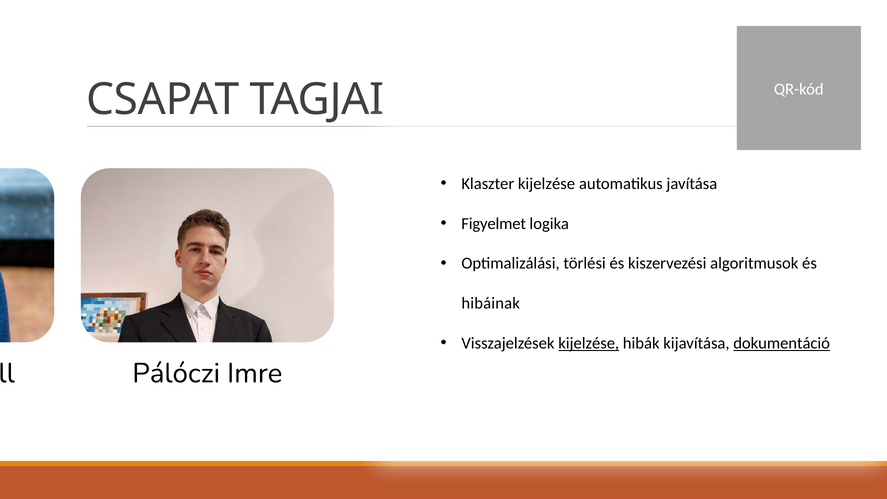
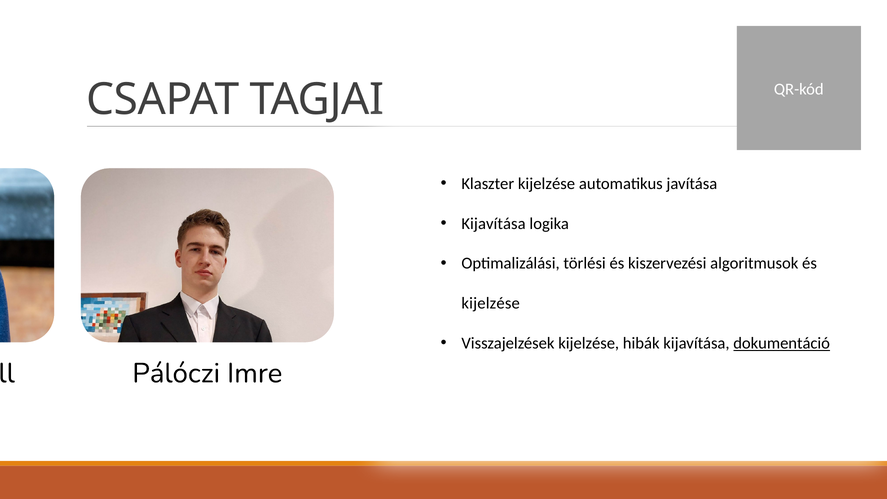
Figyelmet at (494, 224): Figyelmet -> Kijavítása
hibáinak at (491, 303): hibáinak -> kijelzése
kijelzése at (589, 343) underline: present -> none
